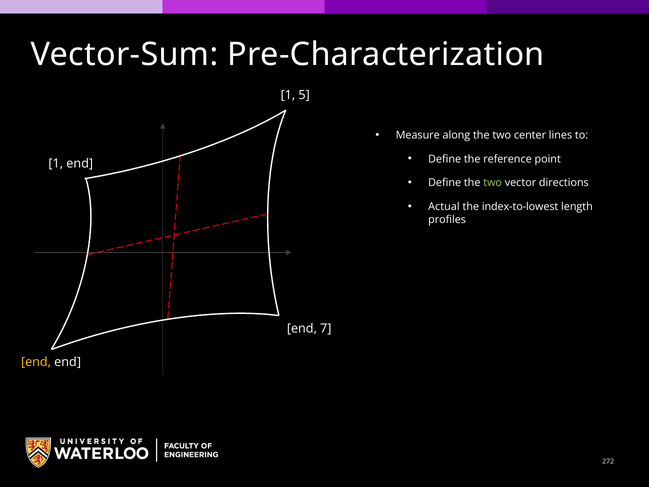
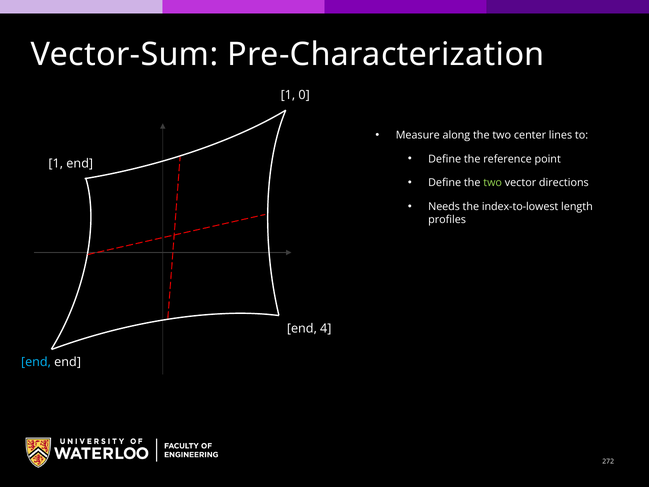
5: 5 -> 0
Actual: Actual -> Needs
7: 7 -> 4
end at (36, 362) colour: yellow -> light blue
